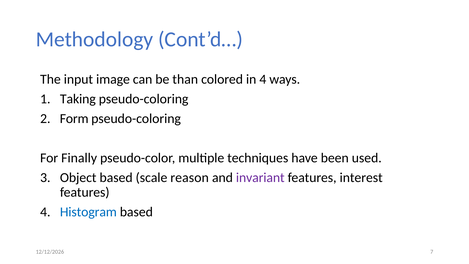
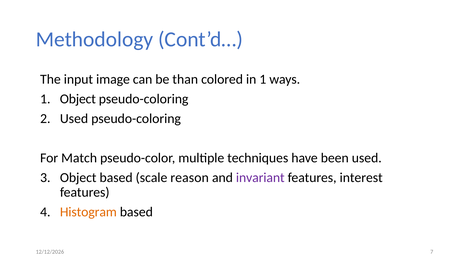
in 4: 4 -> 1
Taking at (78, 99): Taking -> Object
2 Form: Form -> Used
Finally: Finally -> Match
Histogram colour: blue -> orange
